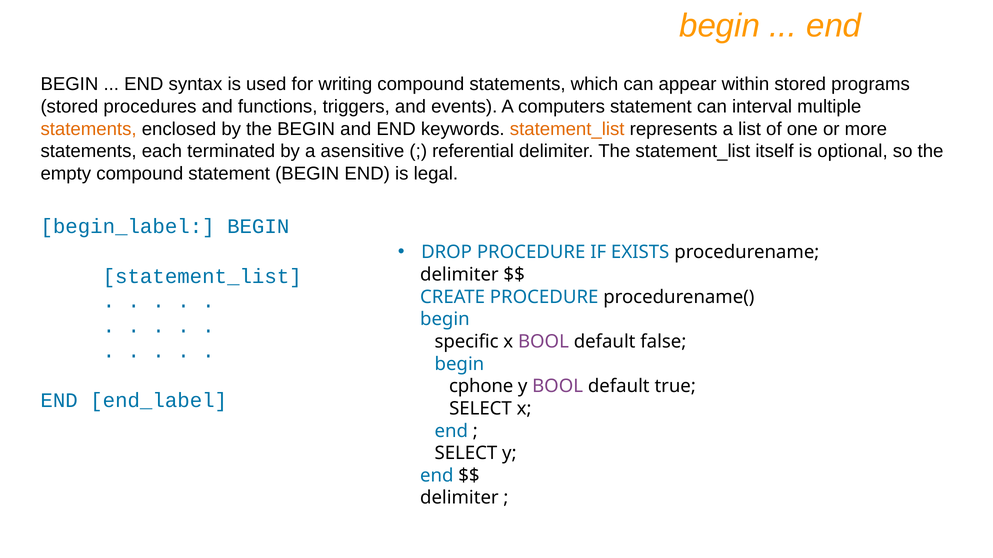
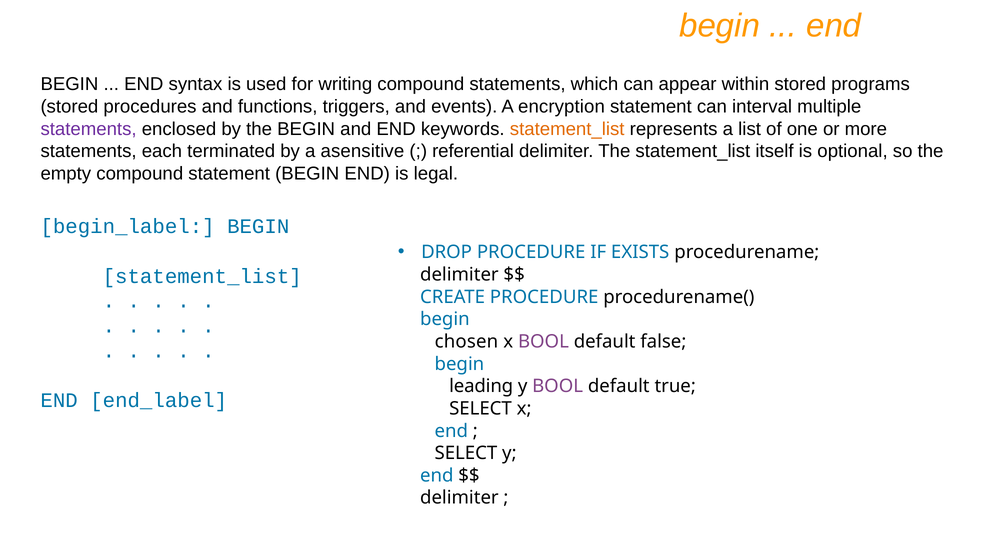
computers: computers -> encryption
statements at (89, 129) colour: orange -> purple
specific: specific -> chosen
cphone: cphone -> leading
